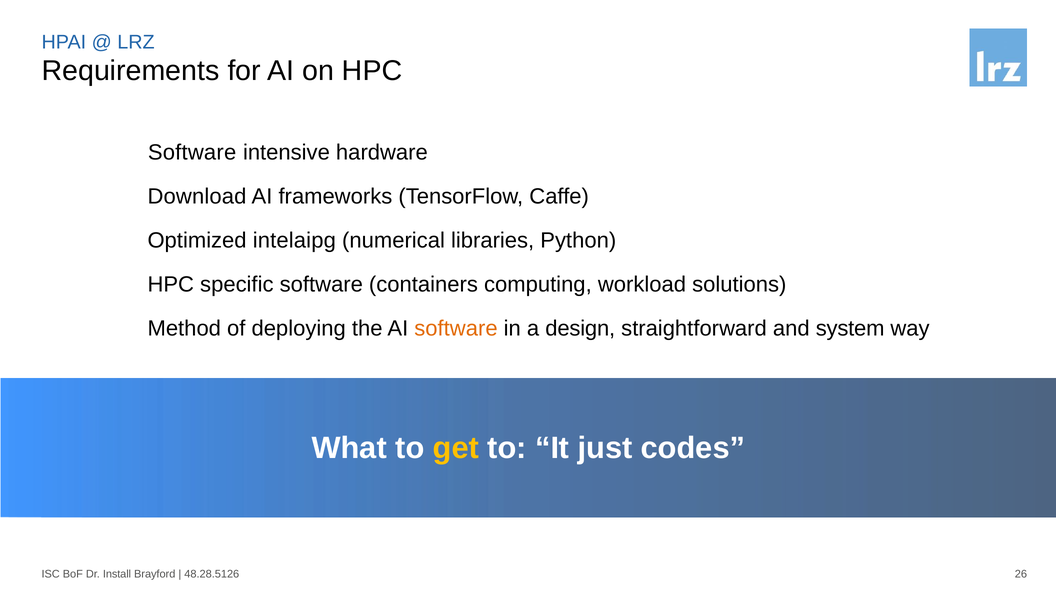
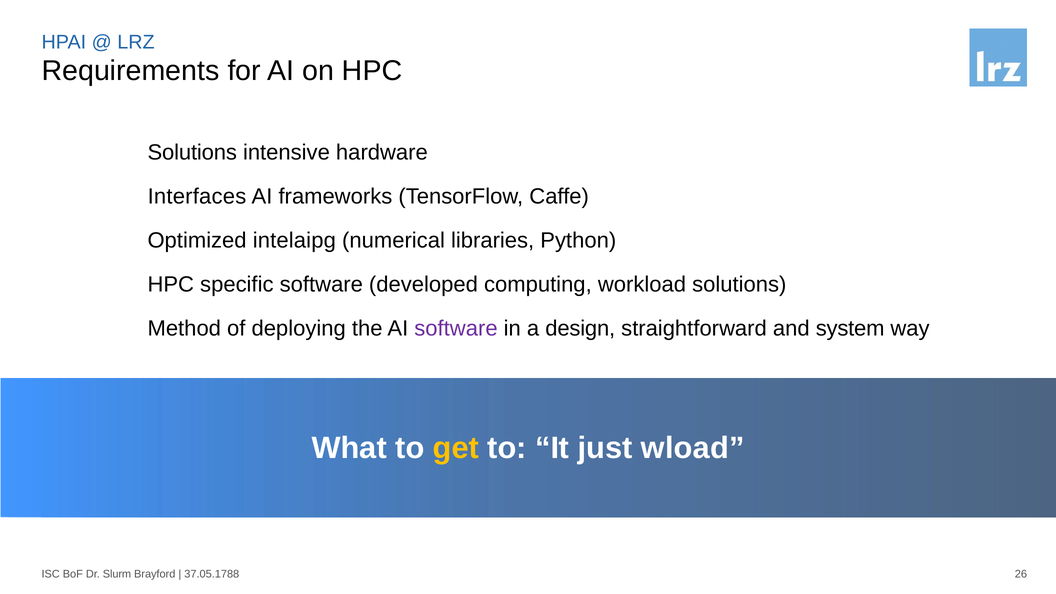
Software at (192, 152): Software -> Solutions
Download: Download -> Interfaces
containers: containers -> developed
software at (456, 329) colour: orange -> purple
codes: codes -> wload
Install: Install -> Slurm
48.28.5126: 48.28.5126 -> 37.05.1788
